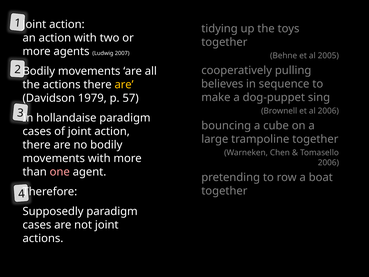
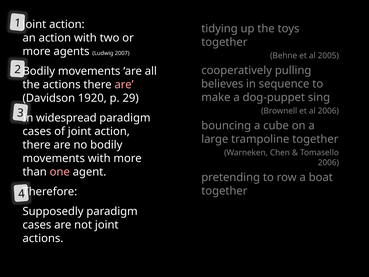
are at (124, 85) colour: yellow -> pink
1979: 1979 -> 1920
57: 57 -> 29
hollandaise: hollandaise -> widespread
